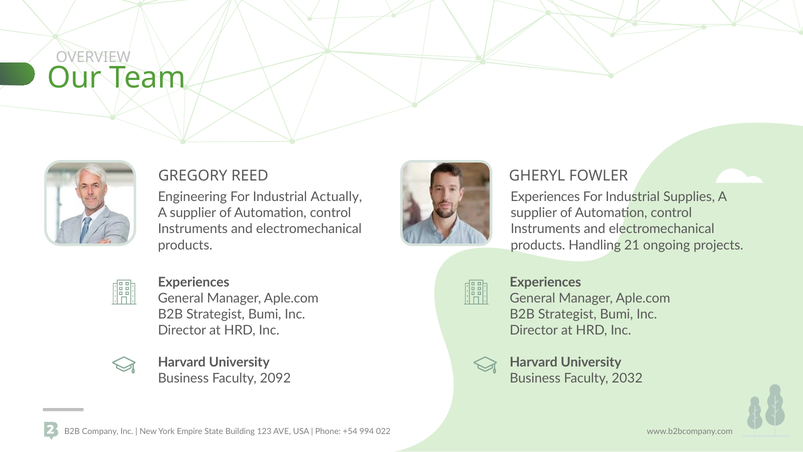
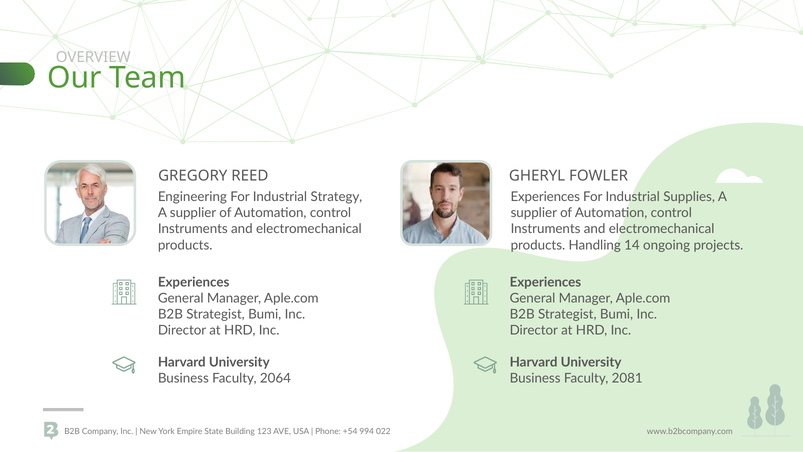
Actually: Actually -> Strategy
21: 21 -> 14
2092: 2092 -> 2064
2032: 2032 -> 2081
